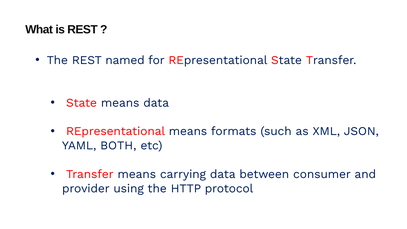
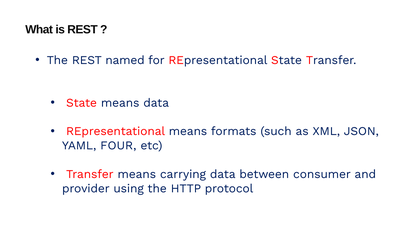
BOTH: BOTH -> FOUR
